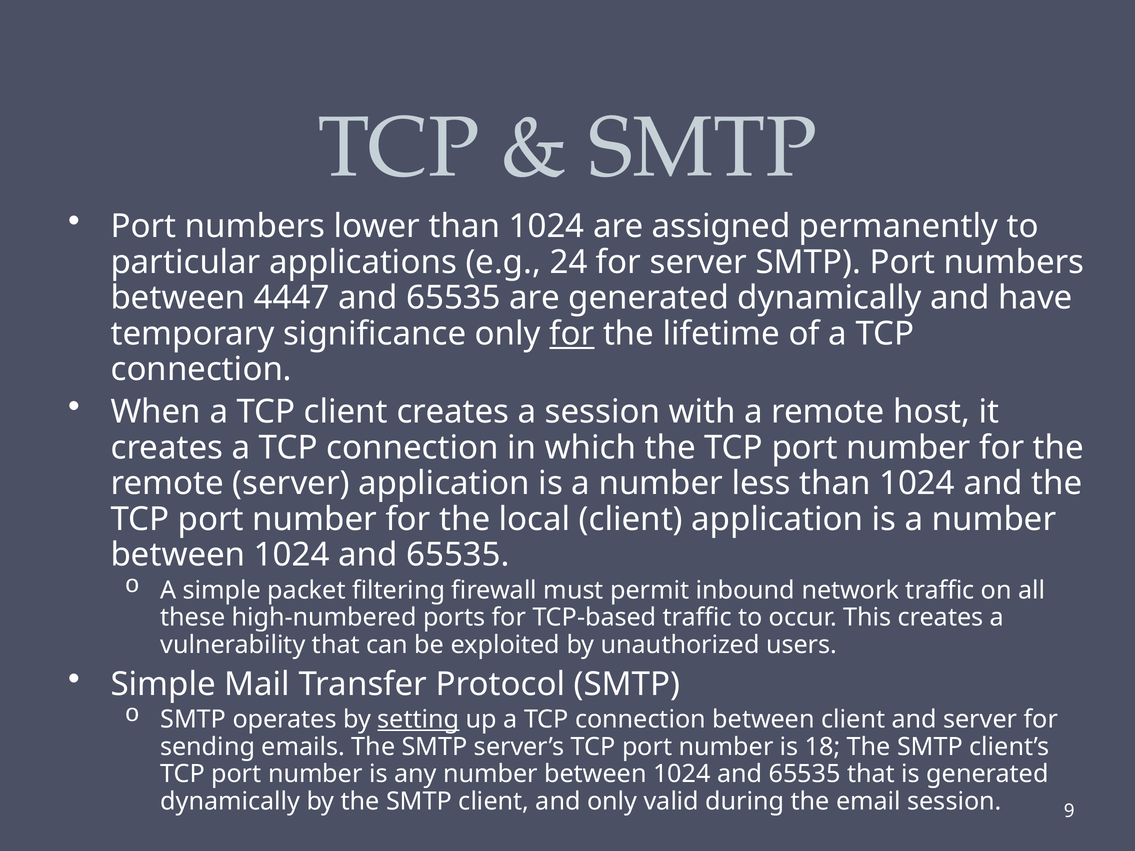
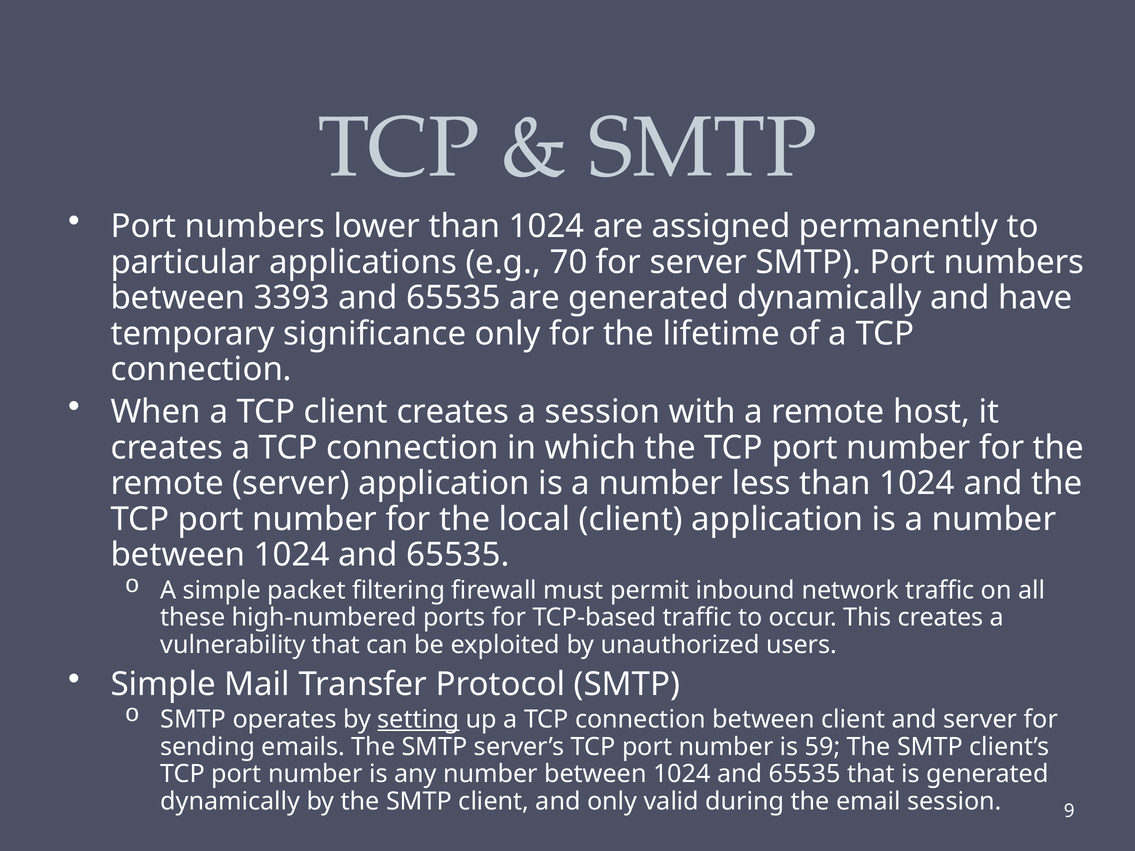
24: 24 -> 70
4447: 4447 -> 3393
for at (572, 334) underline: present -> none
18: 18 -> 59
